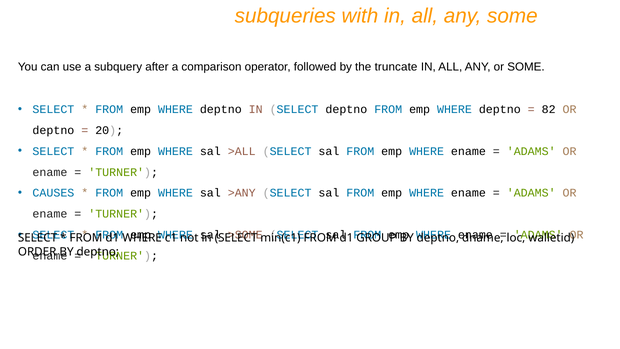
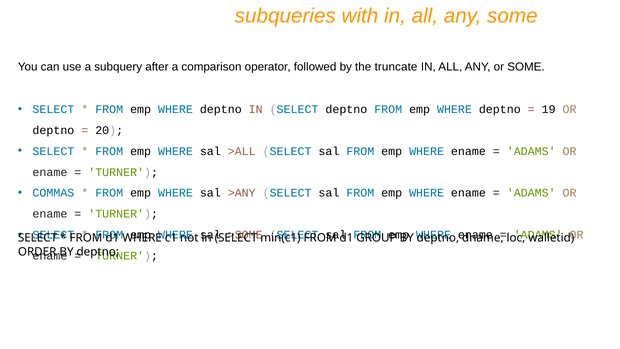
82: 82 -> 19
CAUSES: CAUSES -> COMMAS
